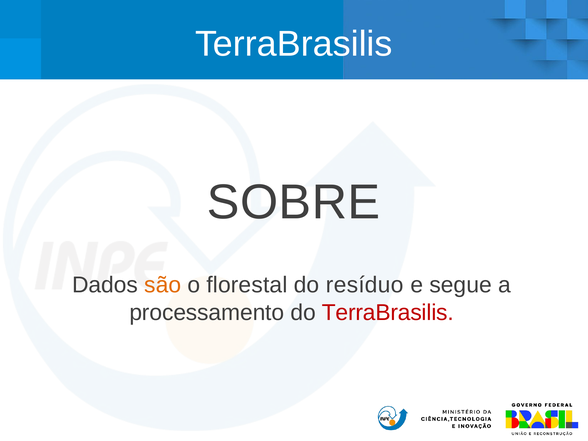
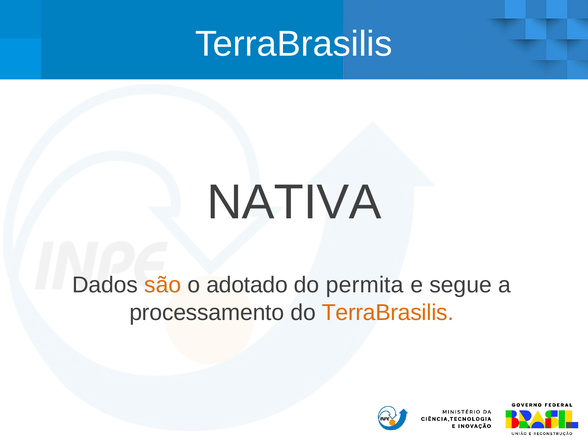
SOBRE: SOBRE -> NATIVA
florestal: florestal -> adotado
resíduo: resíduo -> permita
TerraBrasilis at (388, 313) colour: red -> orange
